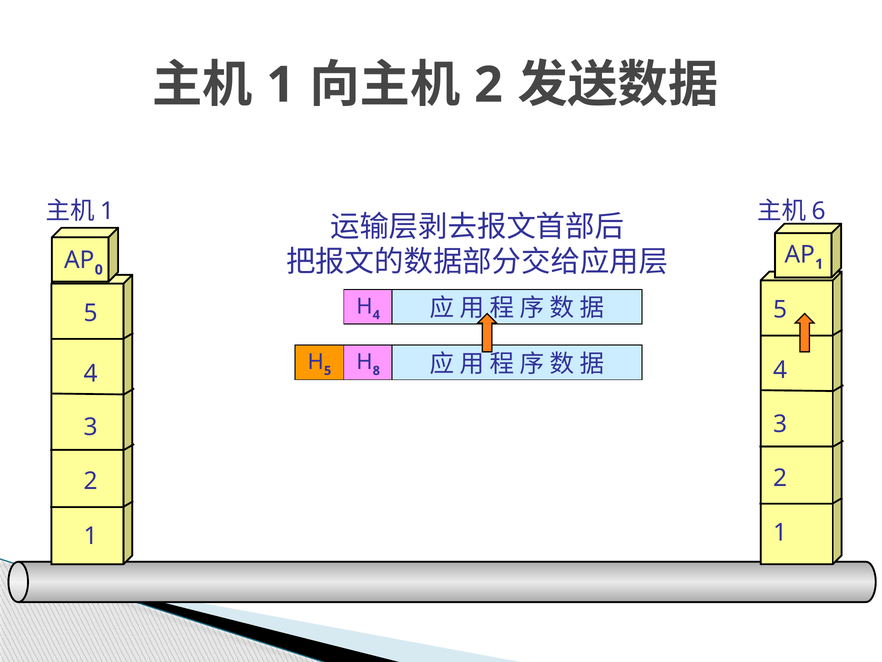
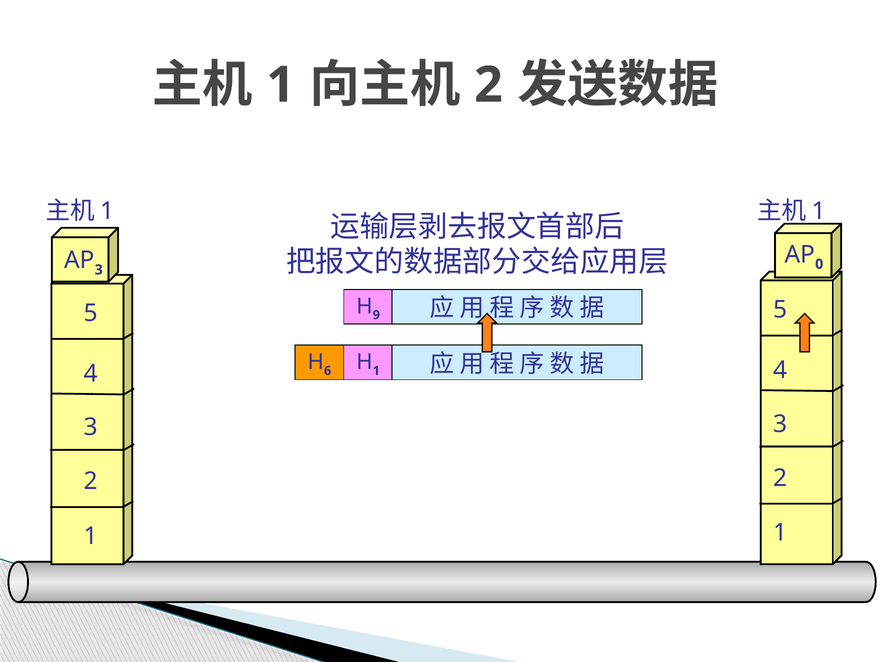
6 at (819, 211): 6 -> 1
1 at (819, 264): 1 -> 0
0 at (99, 270): 0 -> 3
4 at (376, 315): 4 -> 9
5 at (328, 370): 5 -> 6
8 at (376, 370): 8 -> 1
